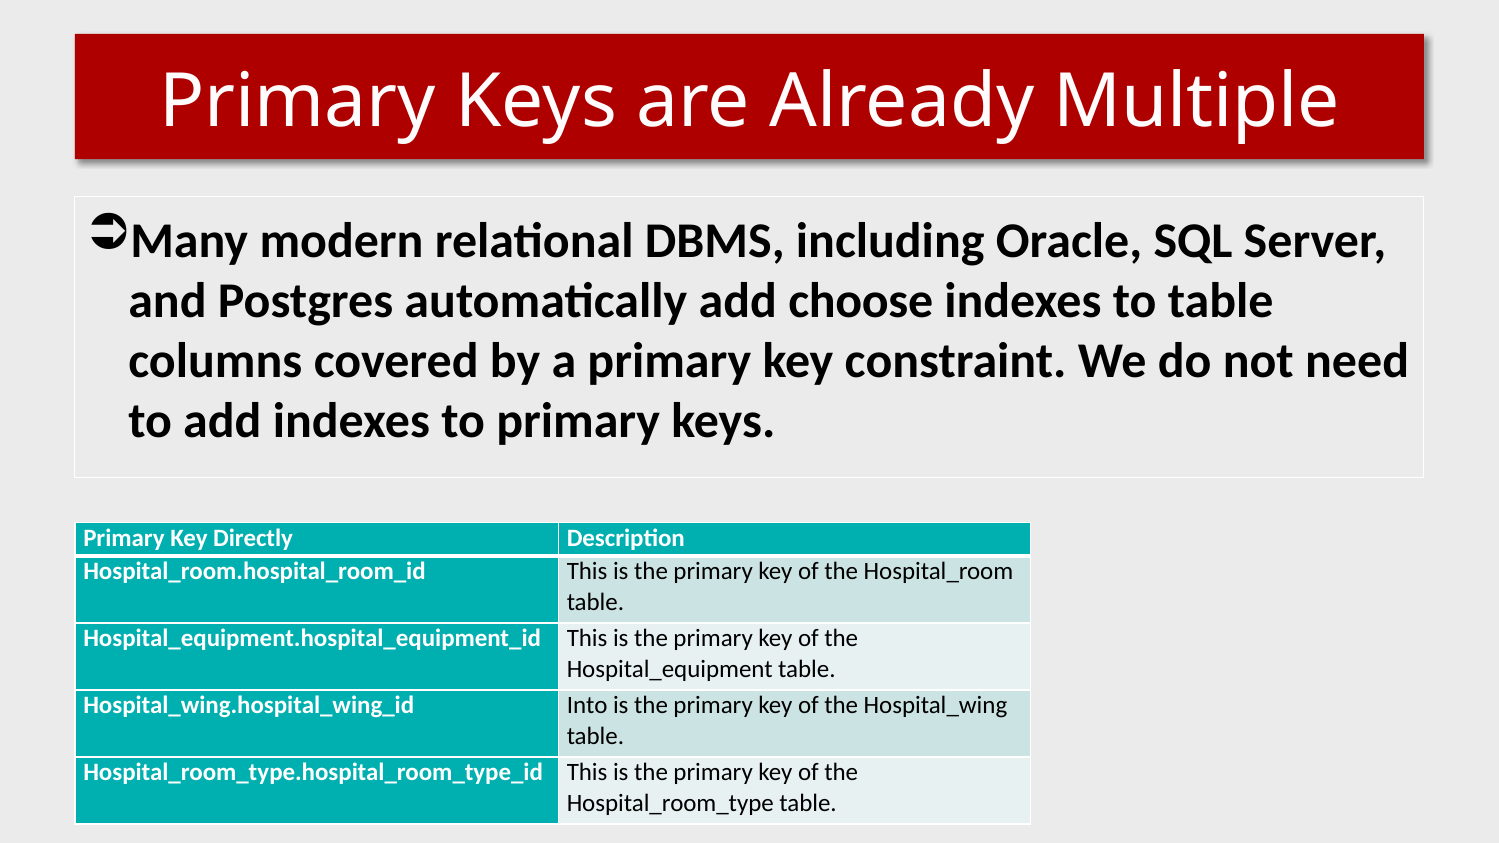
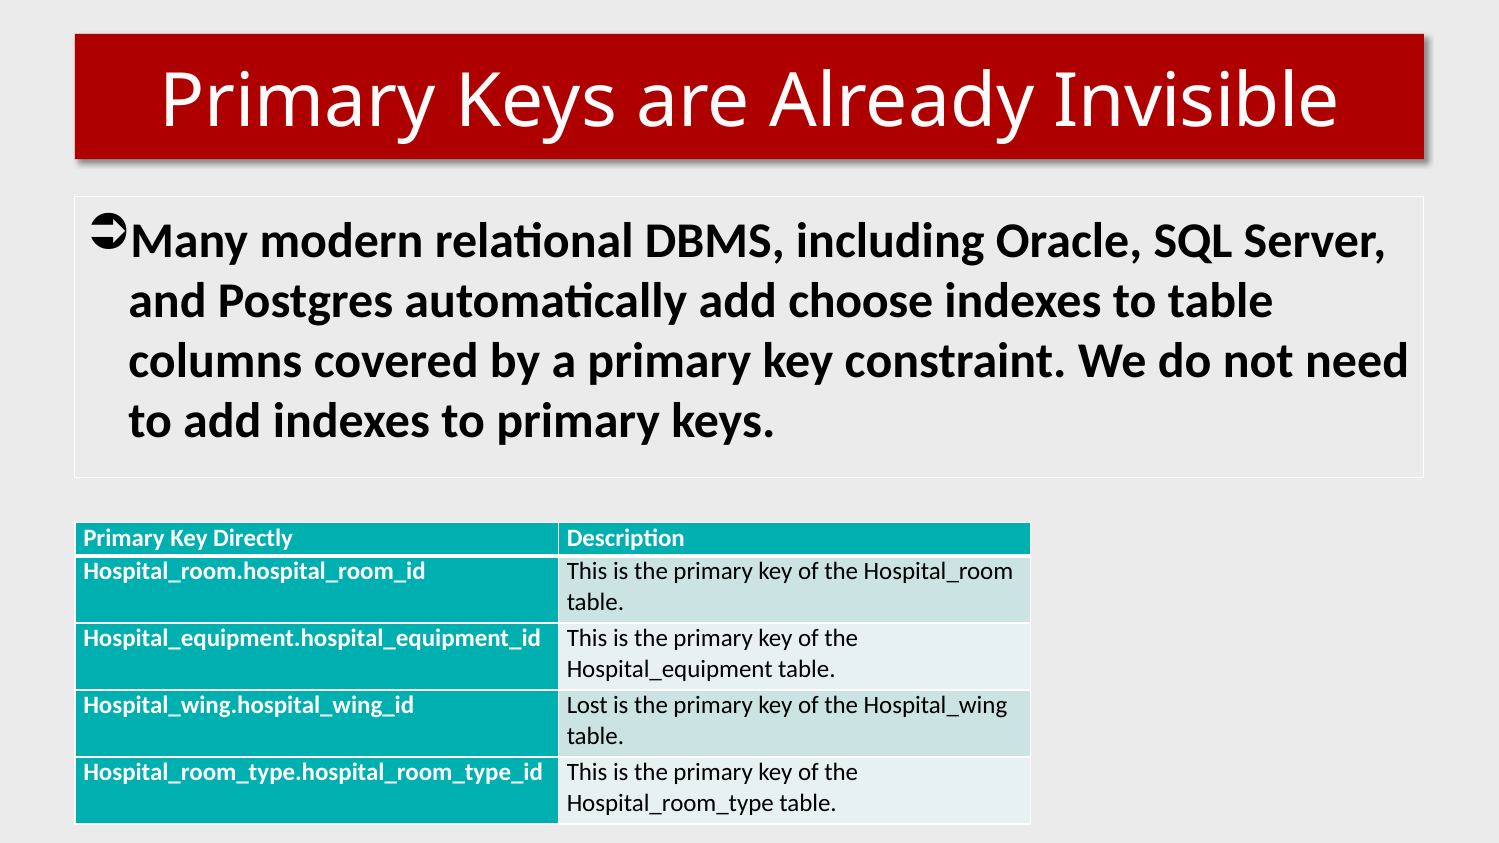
Multiple: Multiple -> Invisible
Into: Into -> Lost
